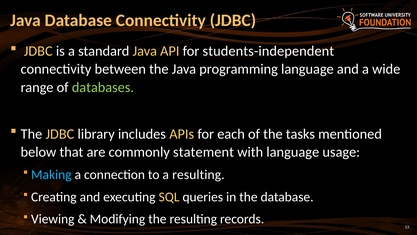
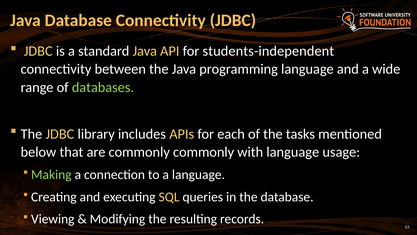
commonly statement: statement -> commonly
Making colour: light blue -> light green
a resulting: resulting -> language
